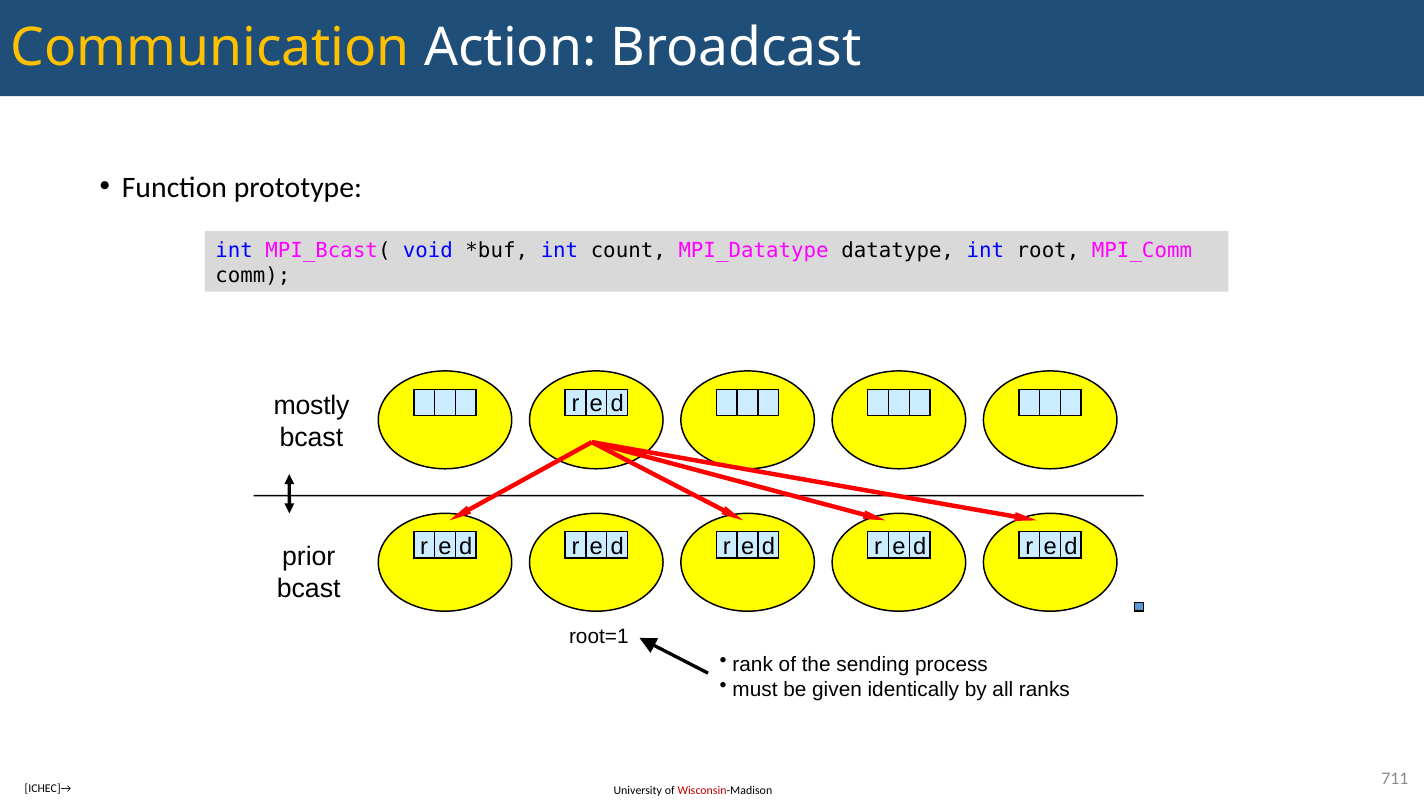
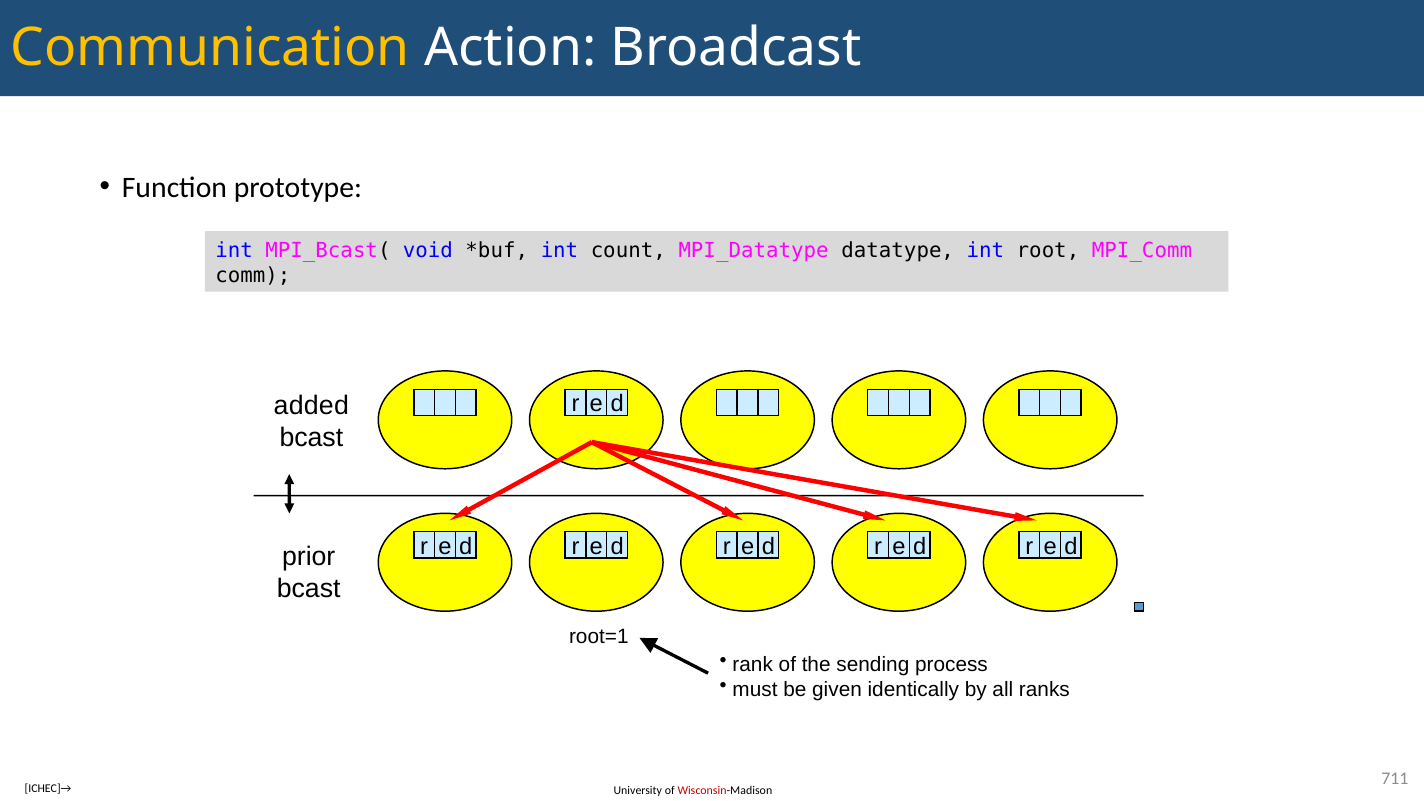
mostly: mostly -> added
